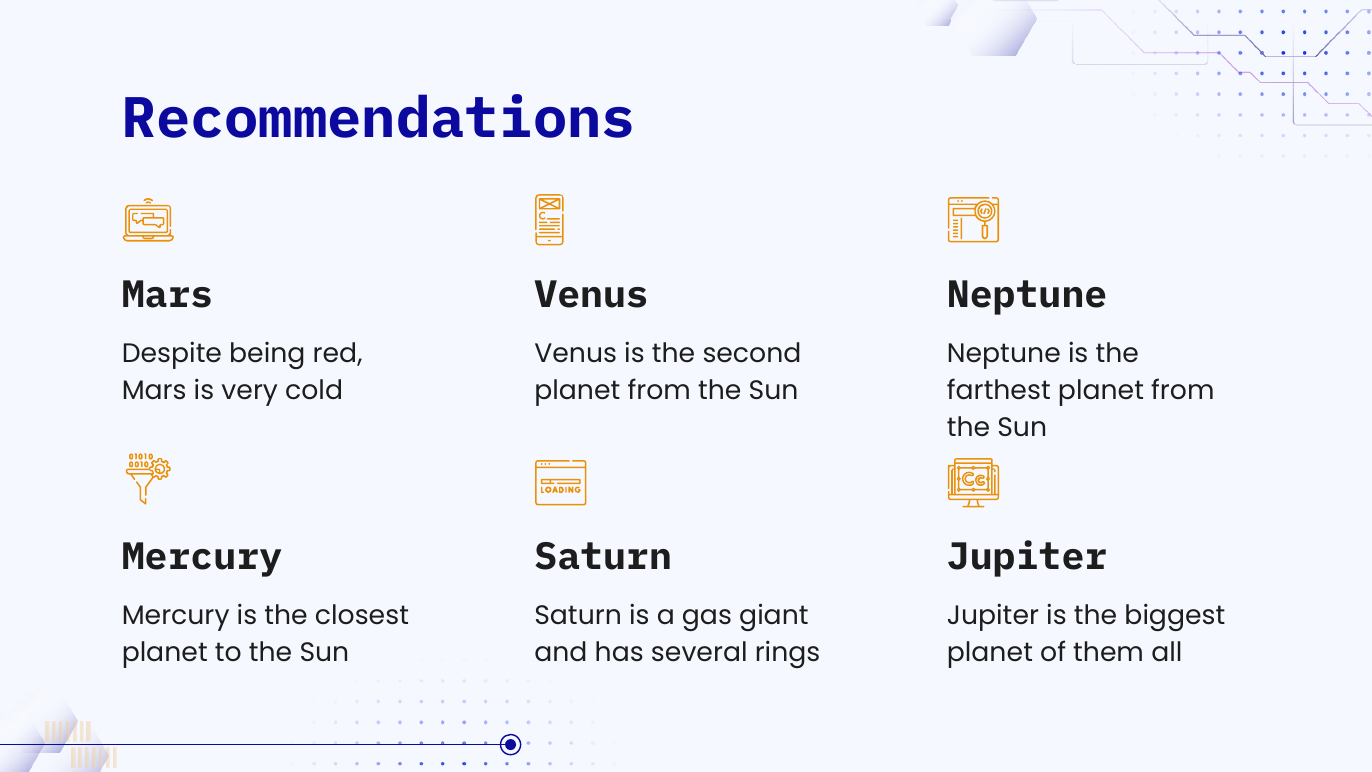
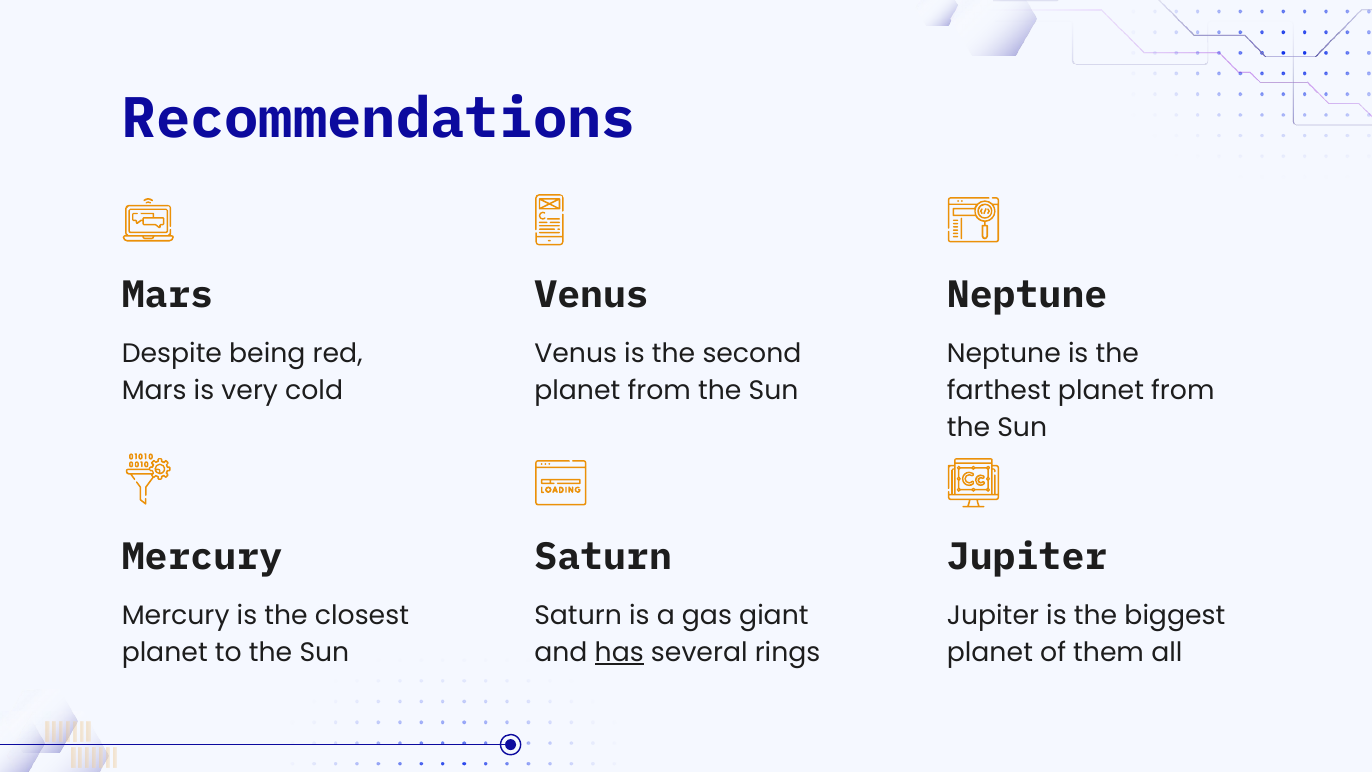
has underline: none -> present
